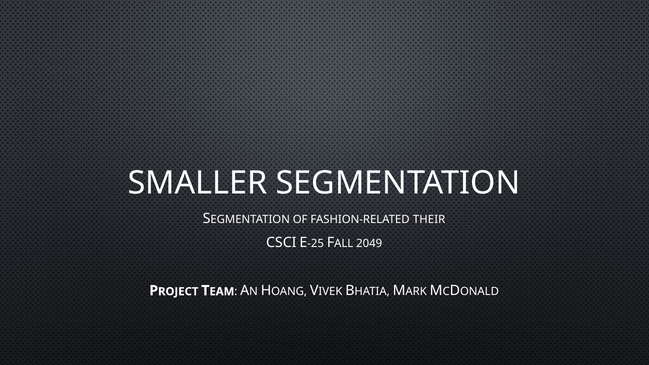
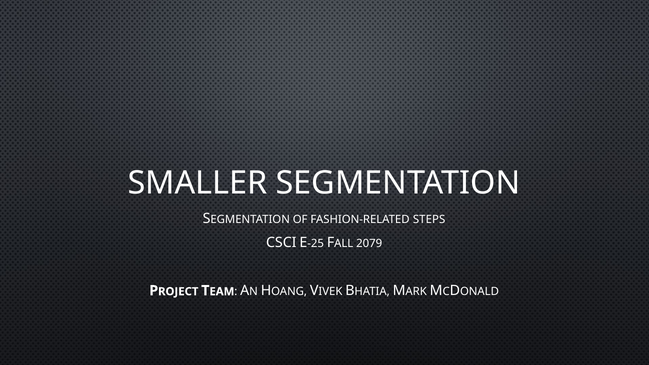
THEIR: THEIR -> STEPS
2049: 2049 -> 2079
